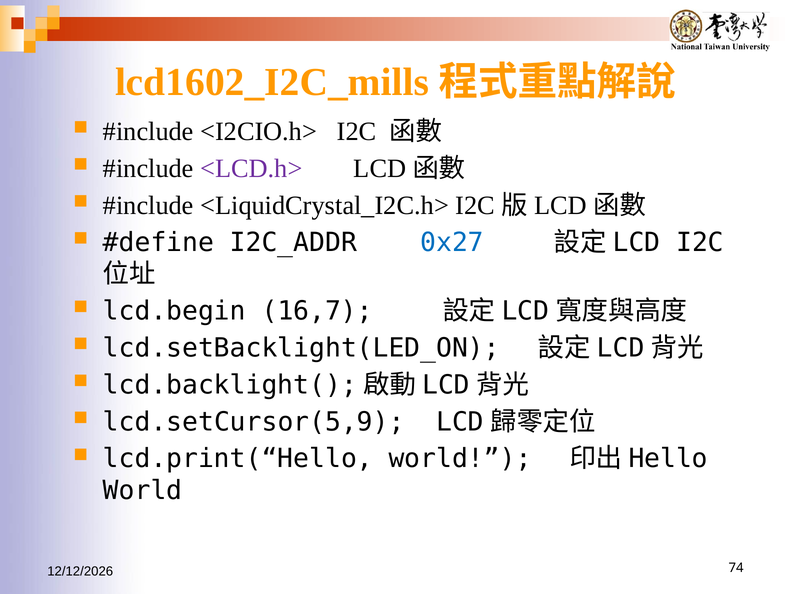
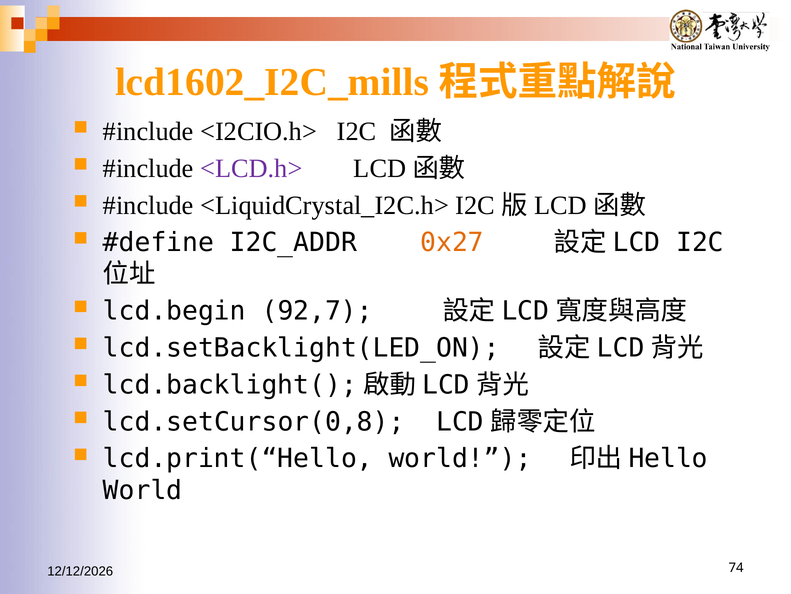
0x27 colour: blue -> orange
16,7: 16,7 -> 92,7
lcd.setCursor(5,9: lcd.setCursor(5,9 -> lcd.setCursor(0,8
